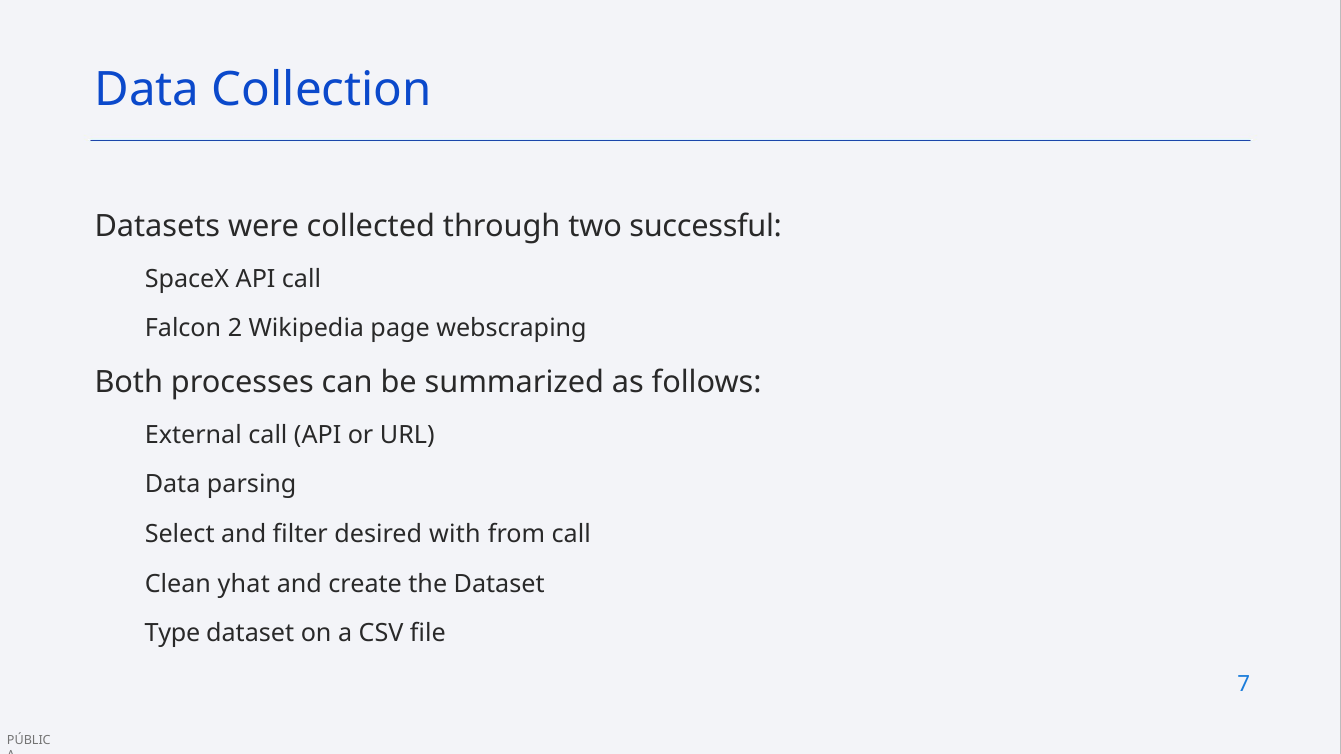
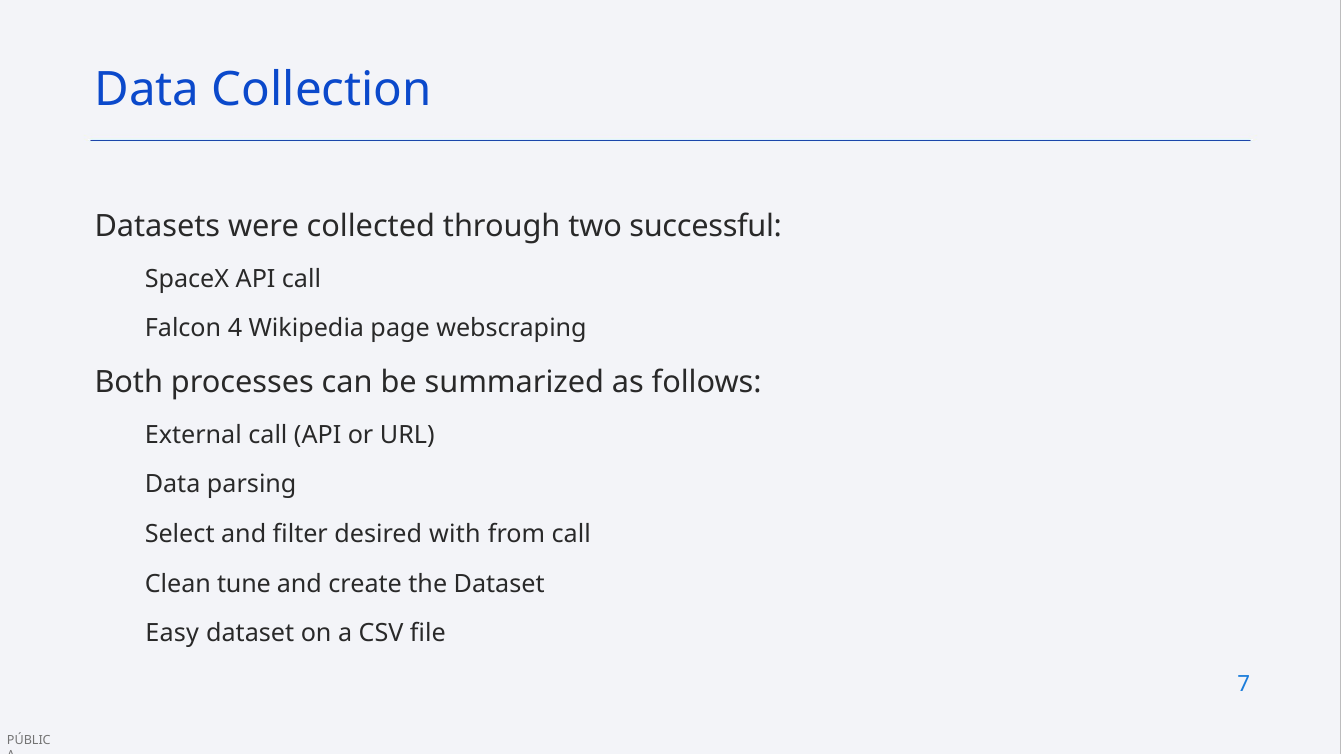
2: 2 -> 4
yhat: yhat -> tune
Type: Type -> Easy
